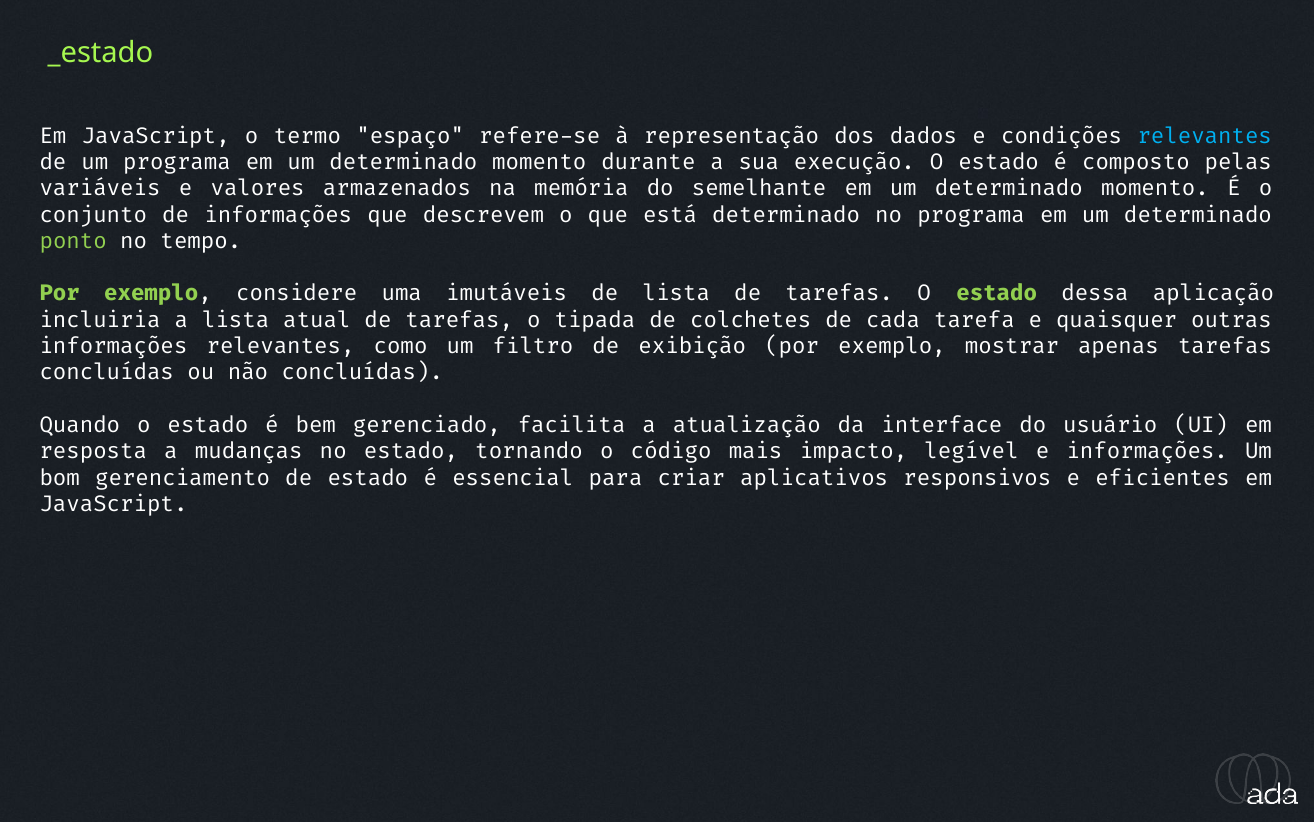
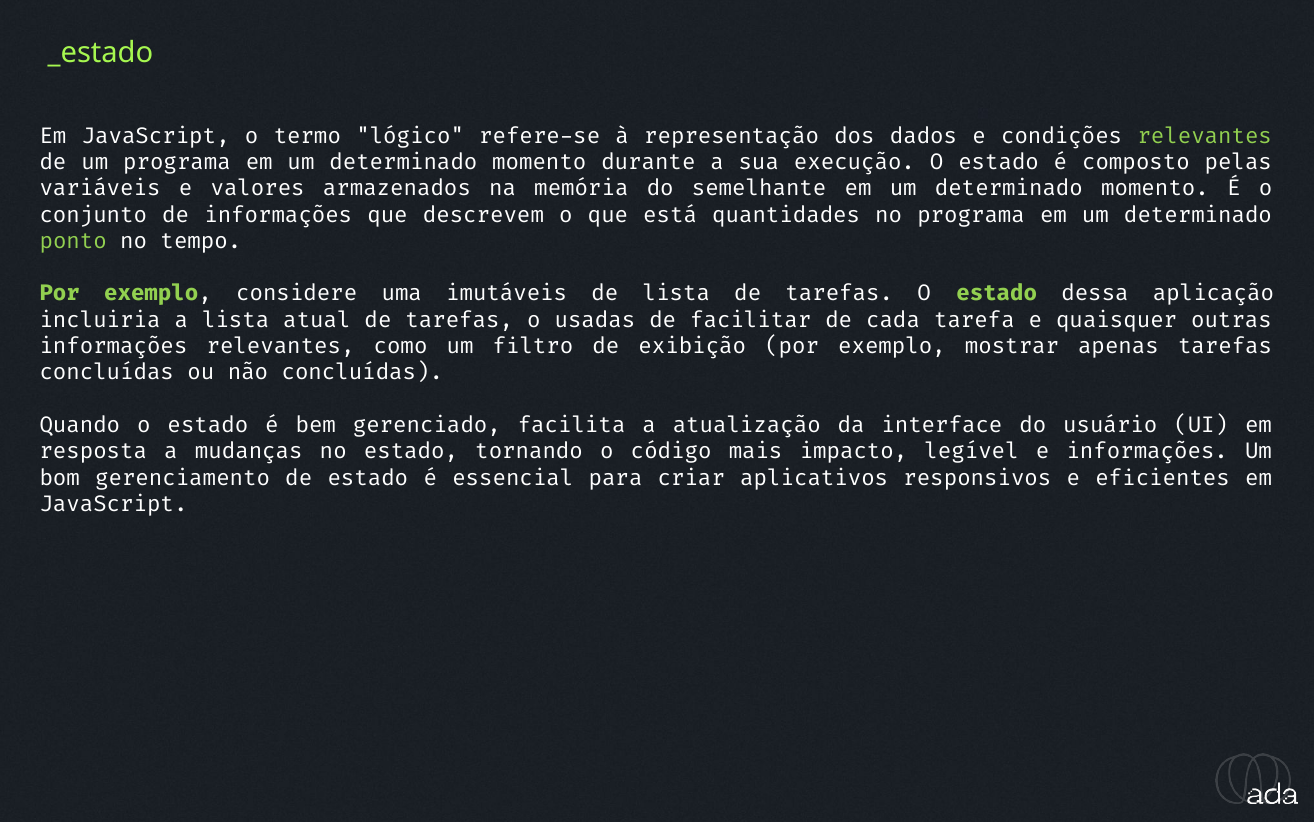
espaço: espaço -> lógico
relevantes at (1205, 136) colour: light blue -> light green
está determinado: determinado -> quantidades
tipada: tipada -> usadas
colchetes: colchetes -> facilitar
